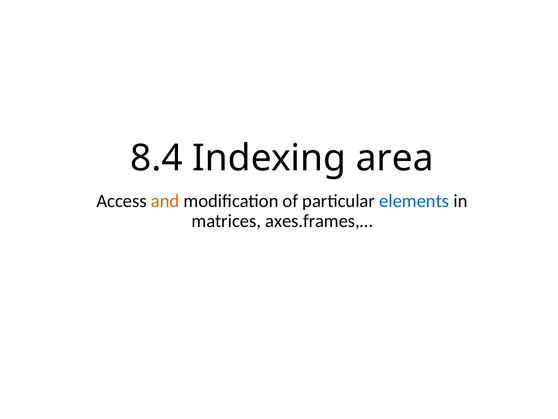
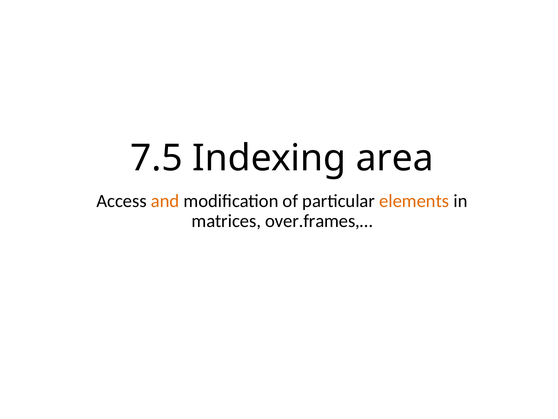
8.4: 8.4 -> 7.5
elements colour: blue -> orange
axes.frames,…: axes.frames,… -> over.frames,…
